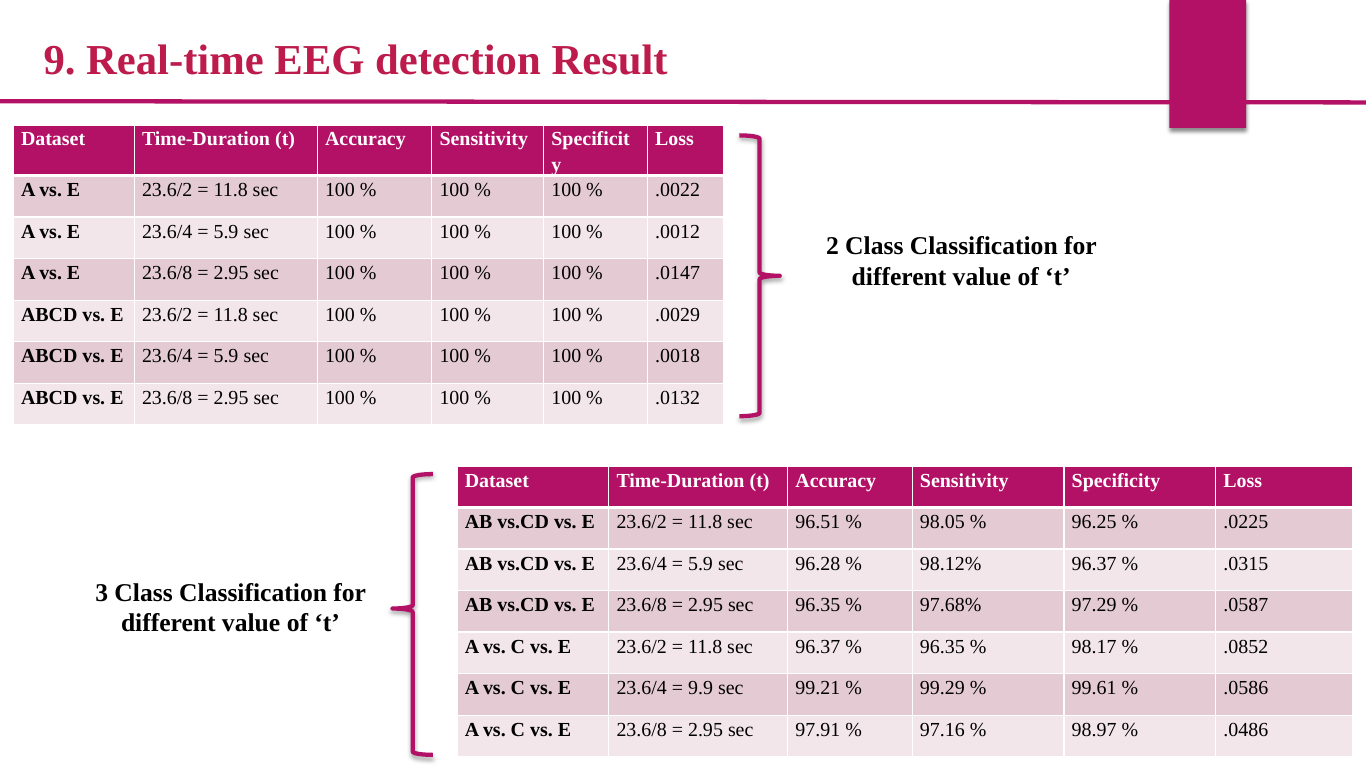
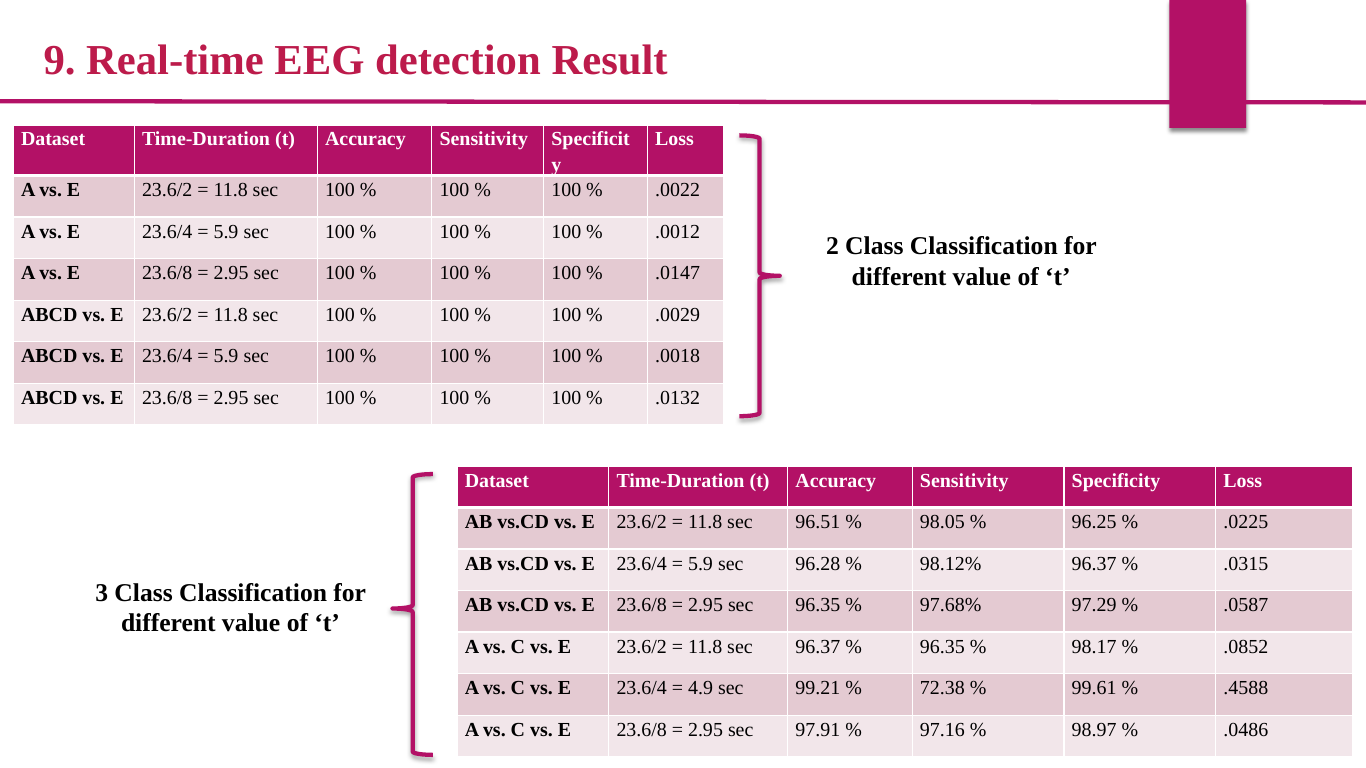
9.9: 9.9 -> 4.9
99.29: 99.29 -> 72.38
.0586: .0586 -> .4588
